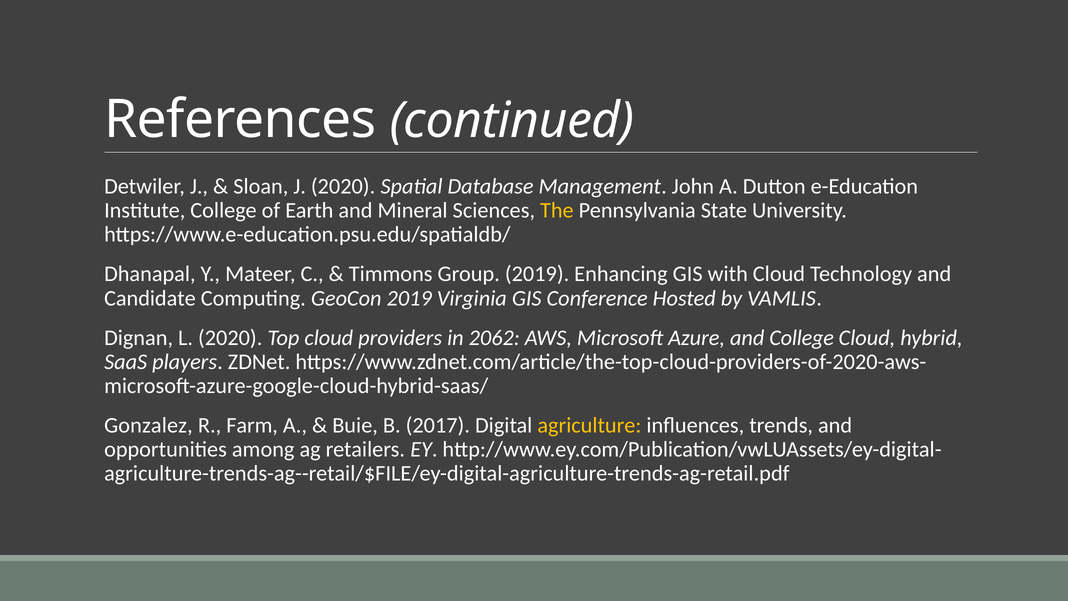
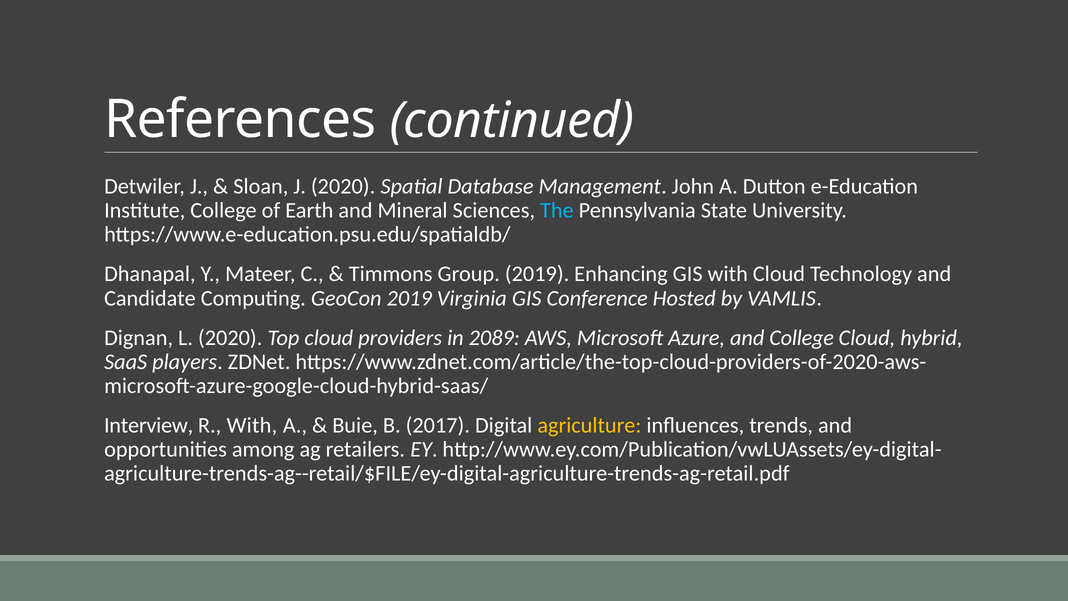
The colour: yellow -> light blue
2062: 2062 -> 2089
Gonzalez: Gonzalez -> Interview
R Farm: Farm -> With
